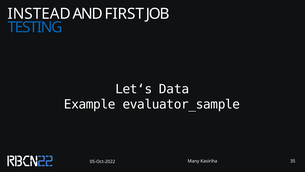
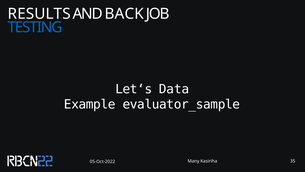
INSTEAD: INSTEAD -> RESULTS
FIRST: FIRST -> BACK
